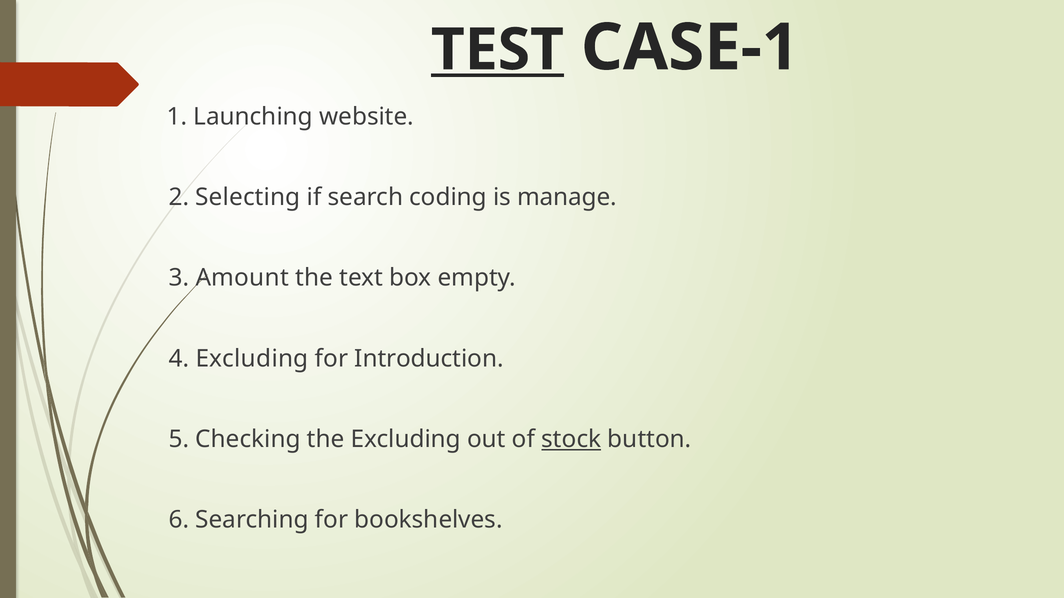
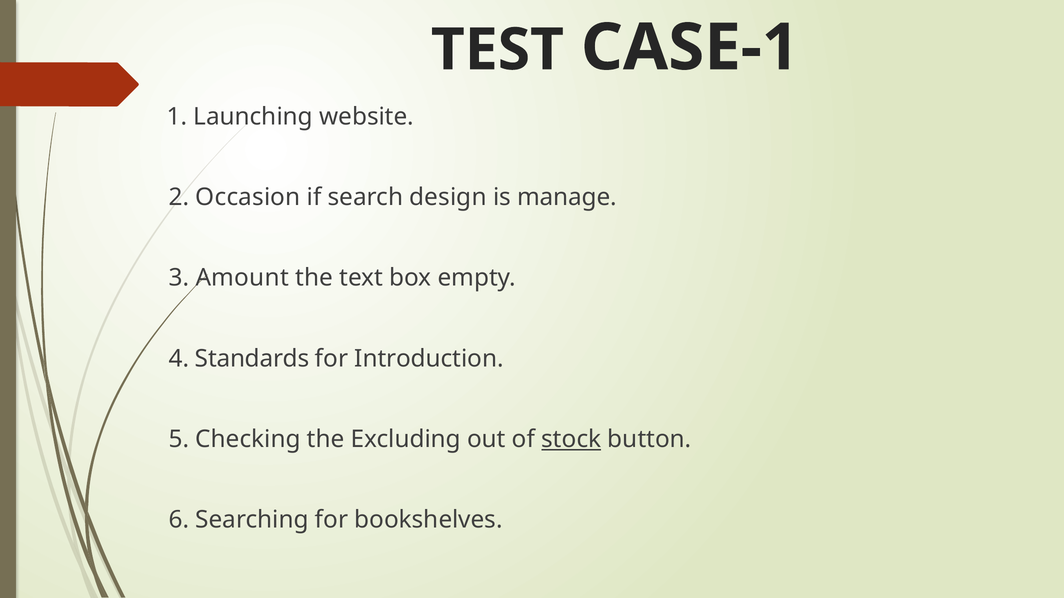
TEST underline: present -> none
Selecting: Selecting -> Occasion
coding: coding -> design
4 Excluding: Excluding -> Standards
